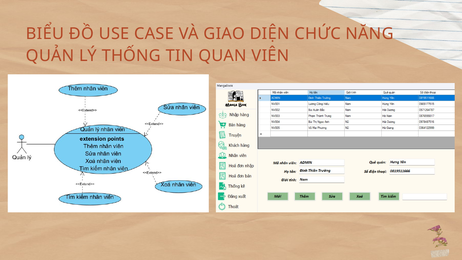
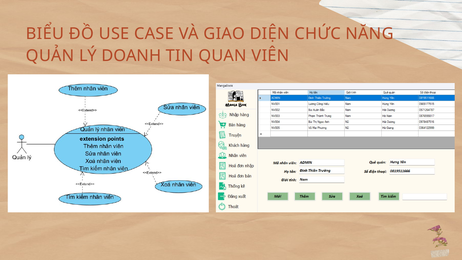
THỐNG: THỐNG -> DOANH
